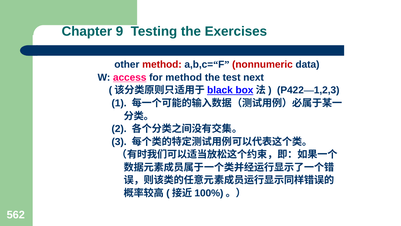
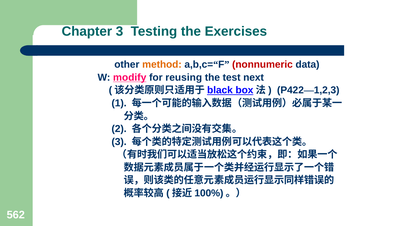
Chapter 9: 9 -> 3
method at (162, 65) colour: red -> orange
access: access -> modify
for method: method -> reusing
